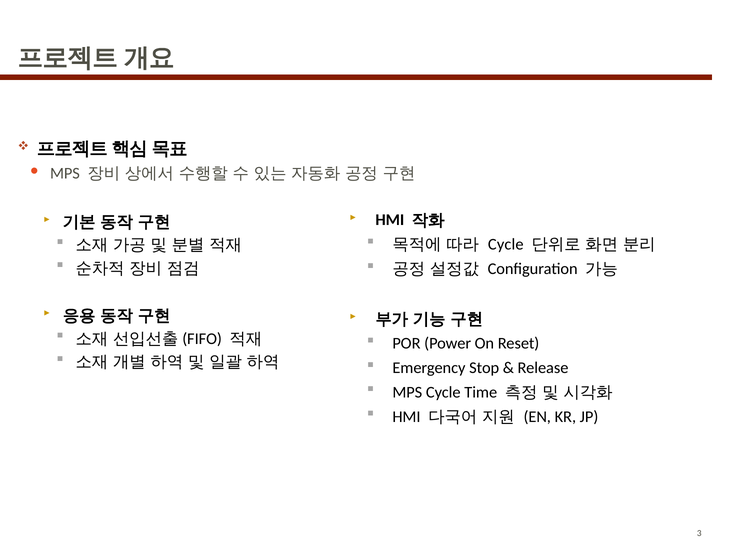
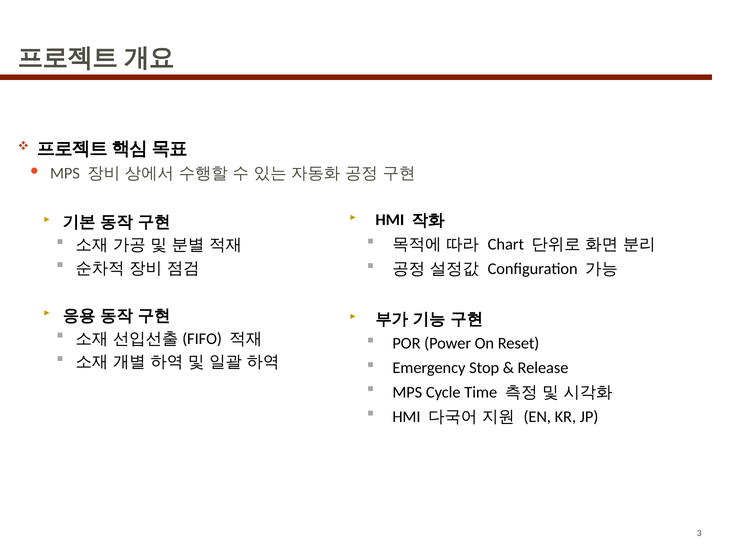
Cycle at (506, 245): Cycle -> Chart
